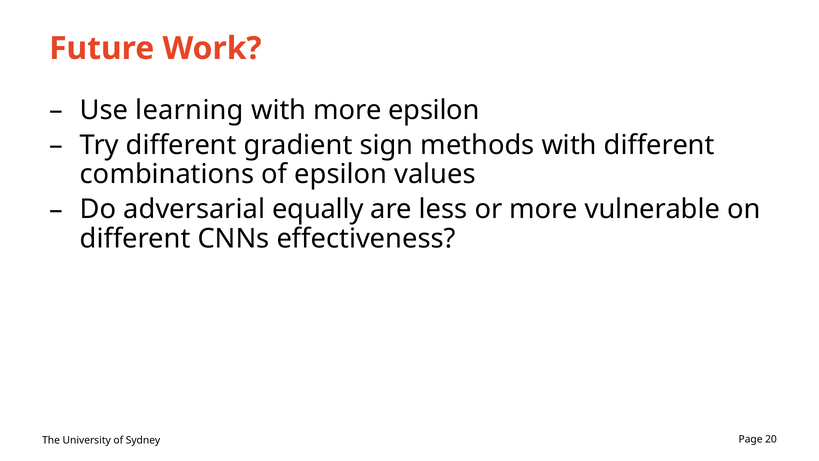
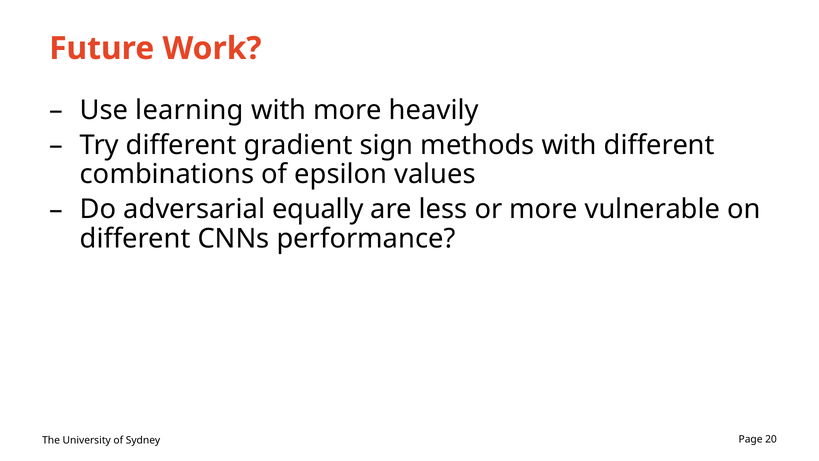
more epsilon: epsilon -> heavily
effectiveness: effectiveness -> performance
